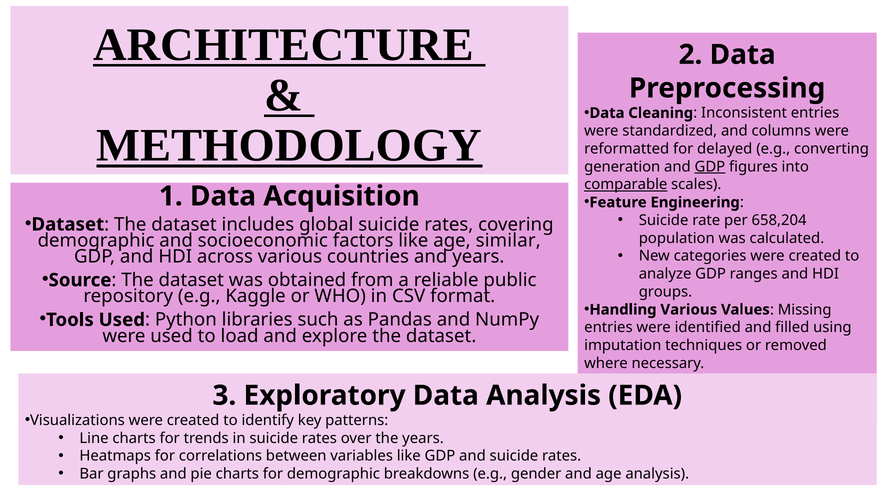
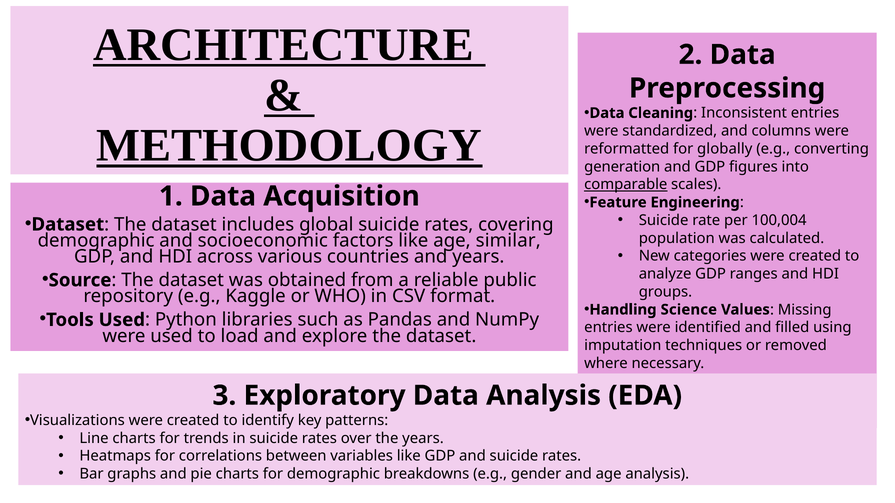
delayed: delayed -> globally
GDP at (710, 167) underline: present -> none
658,204: 658,204 -> 100,004
Handling Various: Various -> Science
